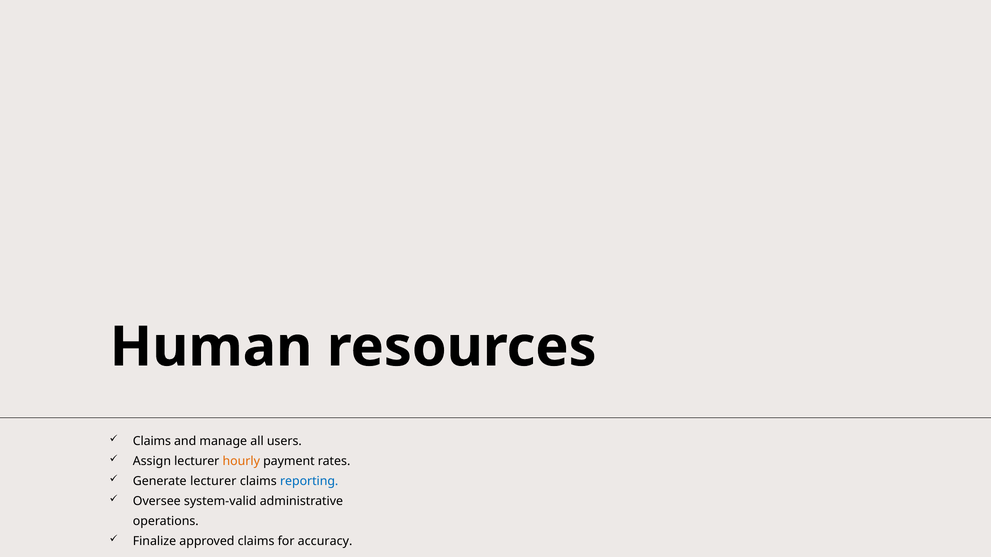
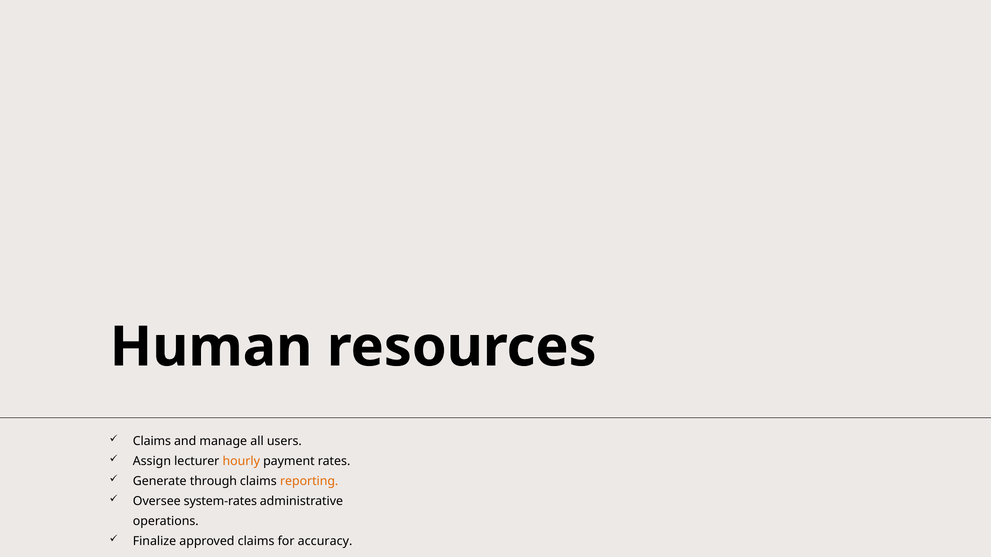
Generate lecturer: lecturer -> through
reporting colour: blue -> orange
system-valid: system-valid -> system-rates
